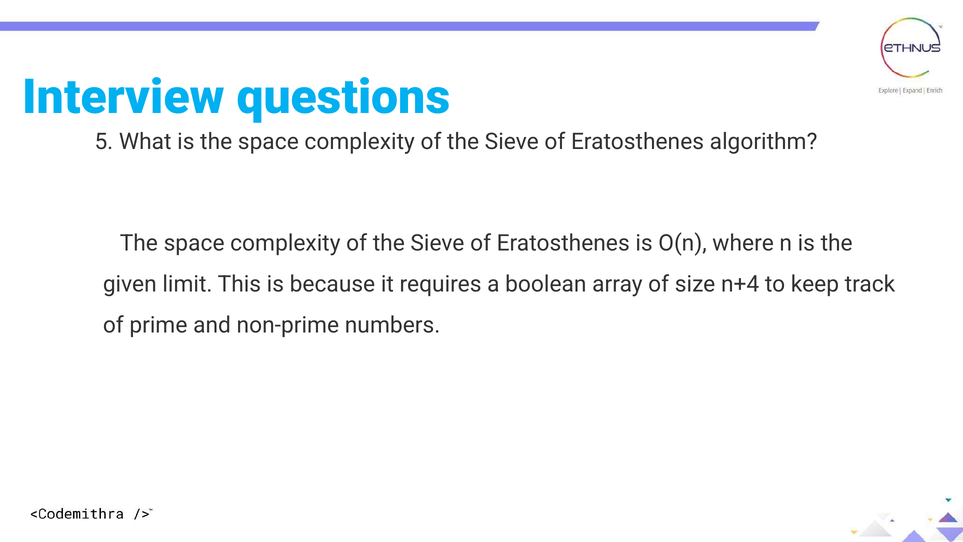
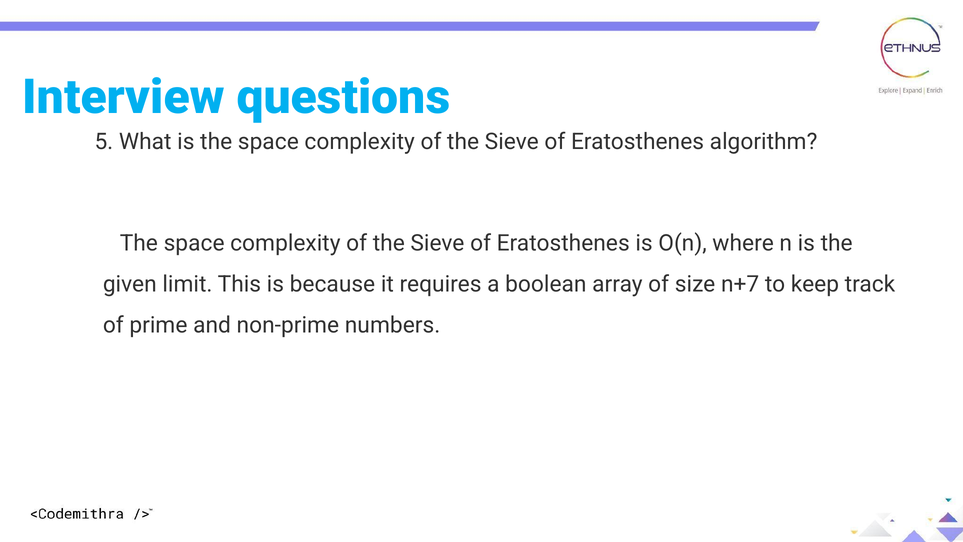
n+4: n+4 -> n+7
